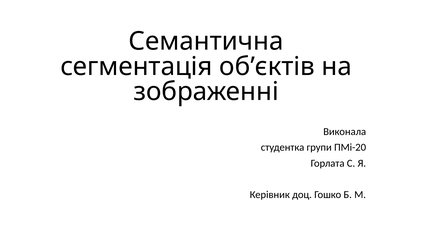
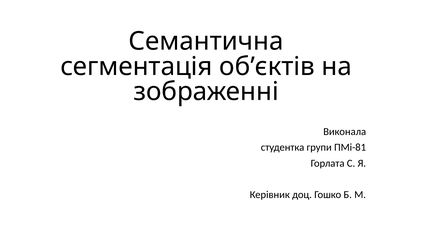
ПМі-20: ПМі-20 -> ПМі-81
